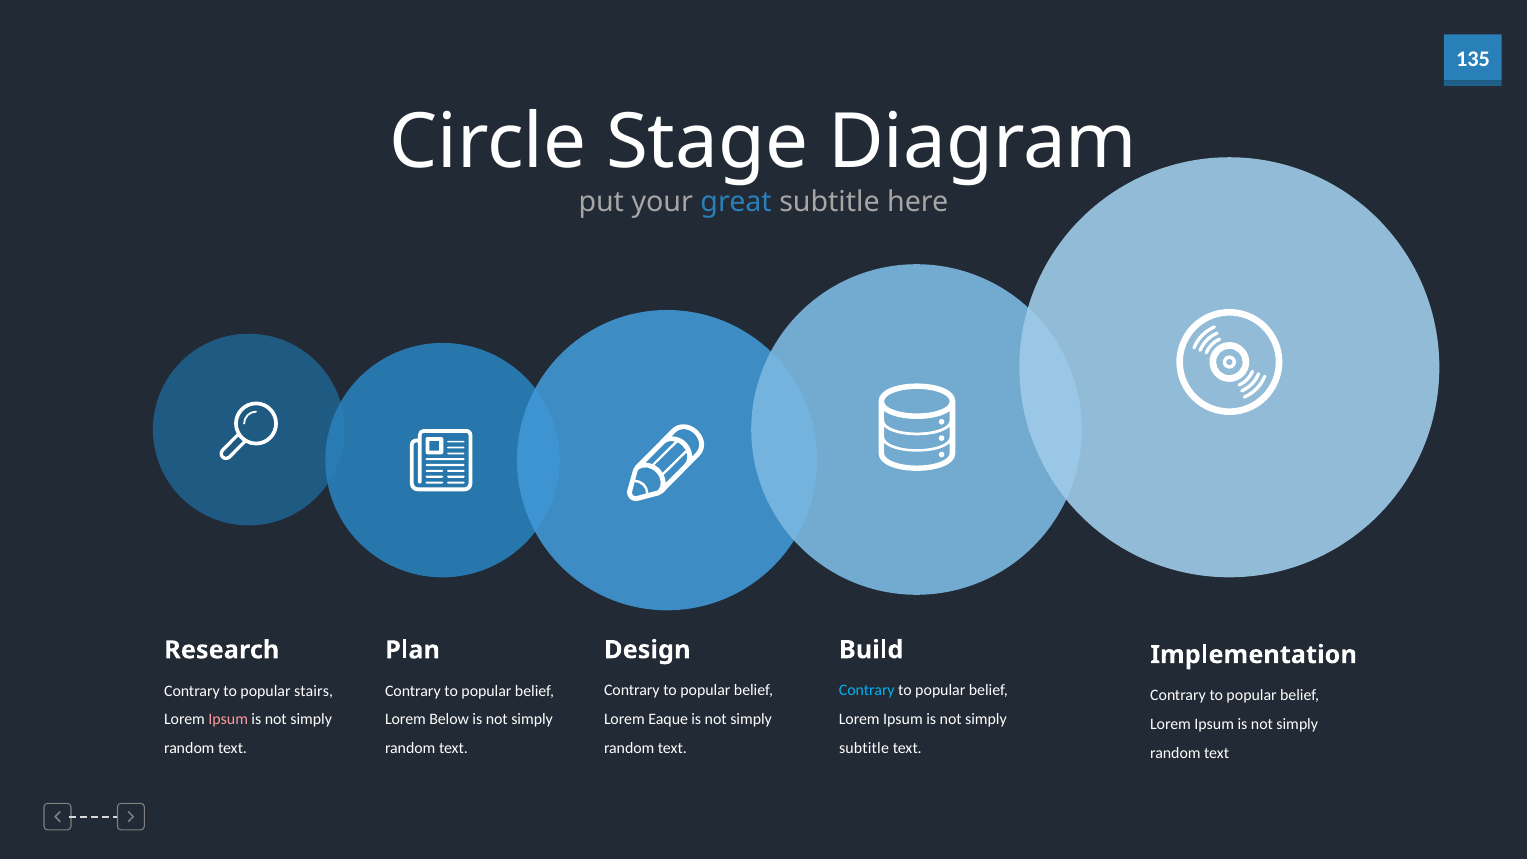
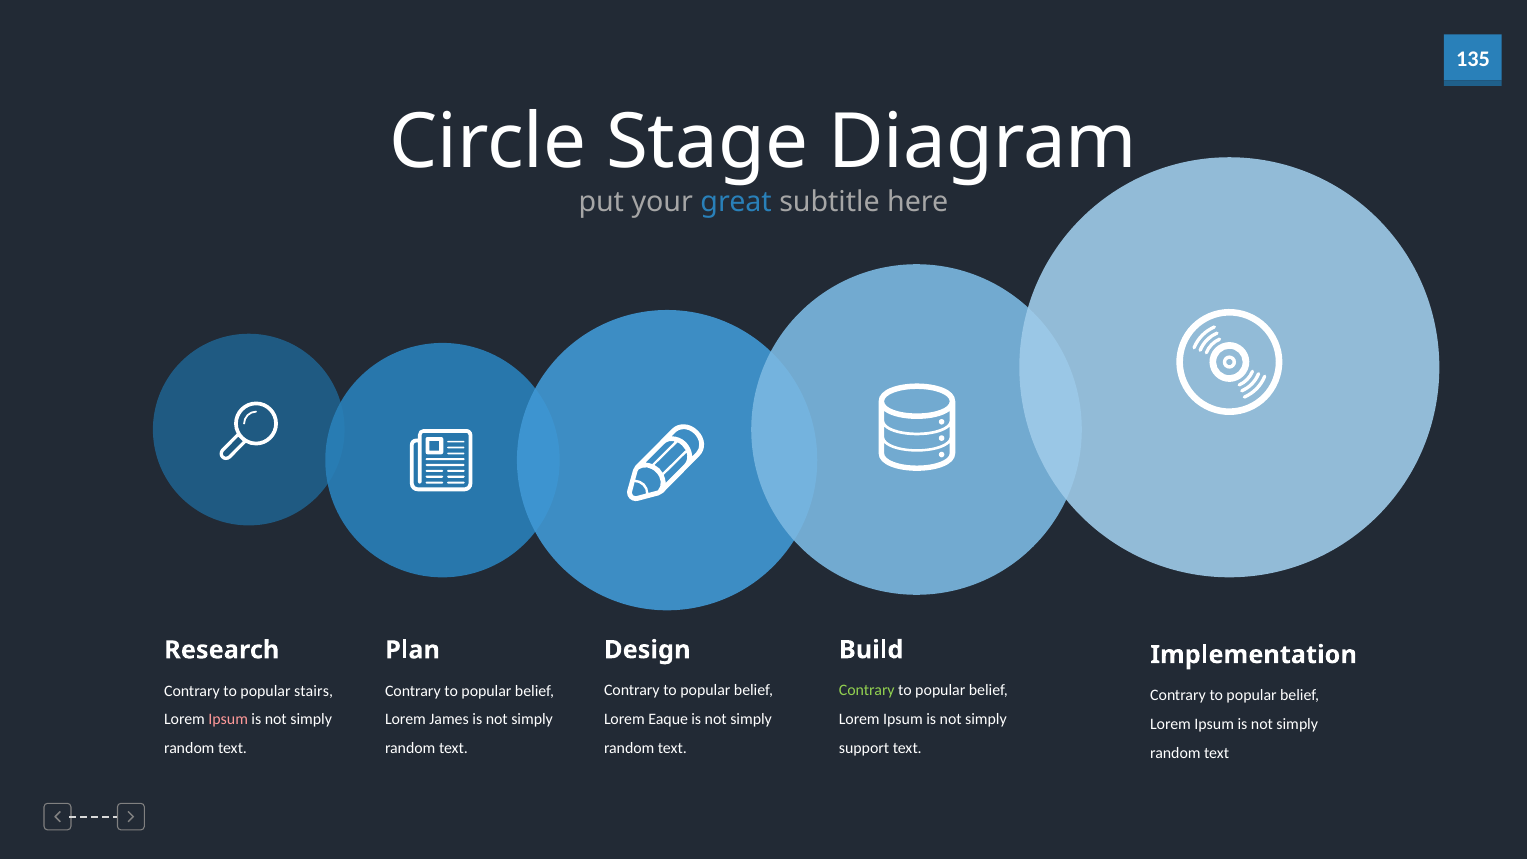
Contrary at (867, 691) colour: light blue -> light green
Below: Below -> James
subtitle at (864, 748): subtitle -> support
